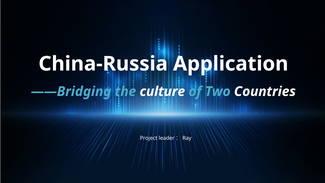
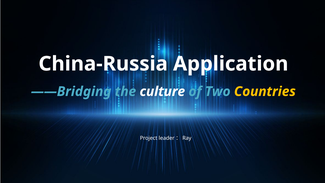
Countries colour: white -> yellow
